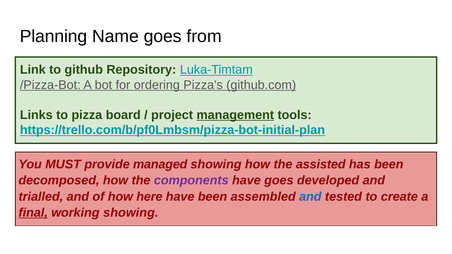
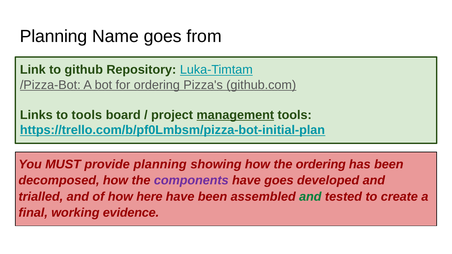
to pizza: pizza -> tools
provide managed: managed -> planning
the assisted: assisted -> ordering
and at (310, 197) colour: blue -> green
final underline: present -> none
working showing: showing -> evidence
